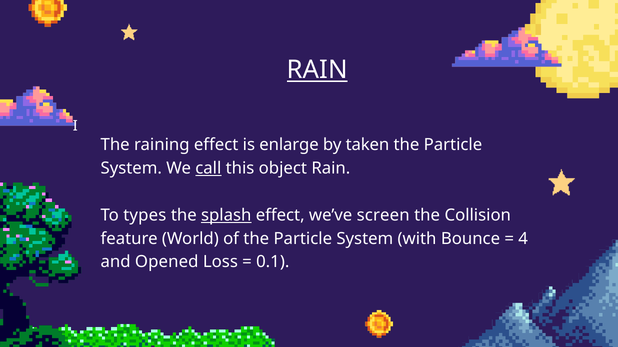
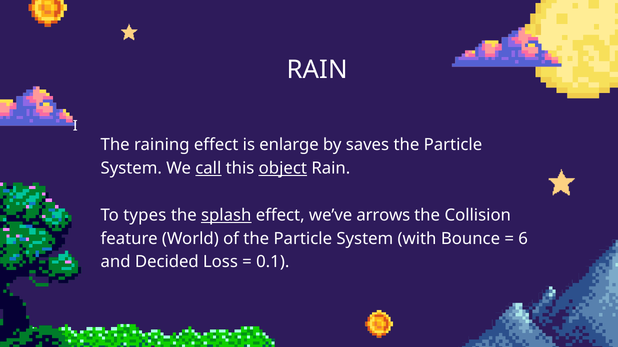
RAIN at (317, 70) underline: present -> none
taken: taken -> saves
object underline: none -> present
screen: screen -> arrows
4: 4 -> 6
Opened: Opened -> Decided
